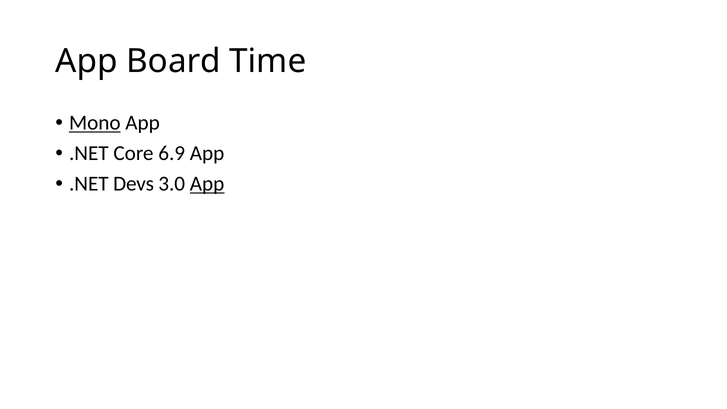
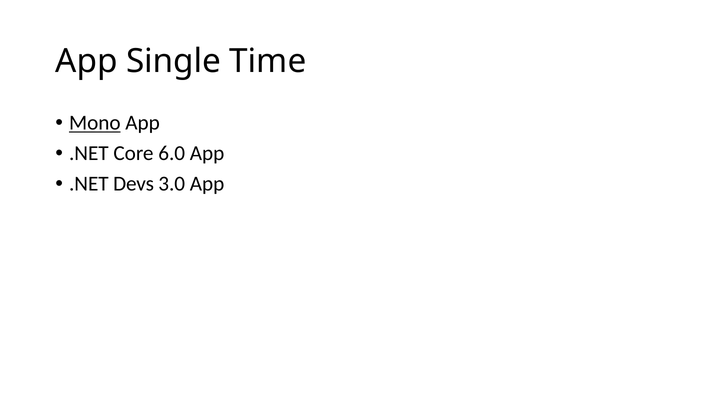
Board: Board -> Single
6.9: 6.9 -> 6.0
App at (207, 184) underline: present -> none
